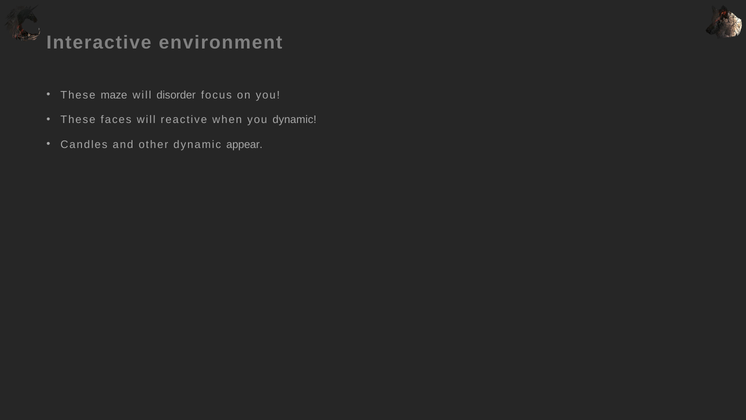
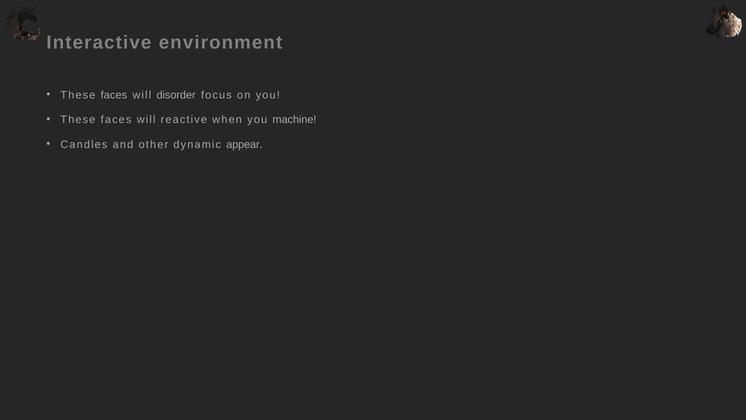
maze at (114, 95): maze -> faces
you dynamic: dynamic -> machine
